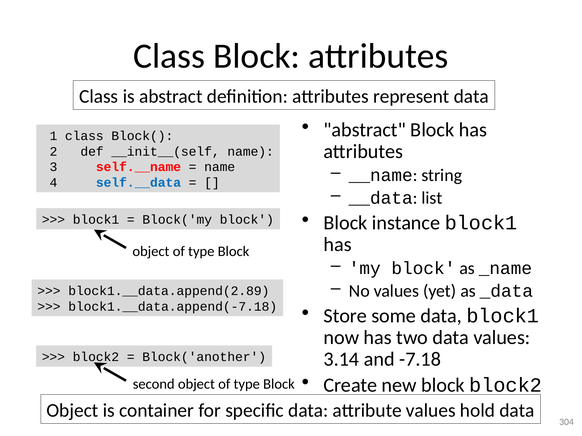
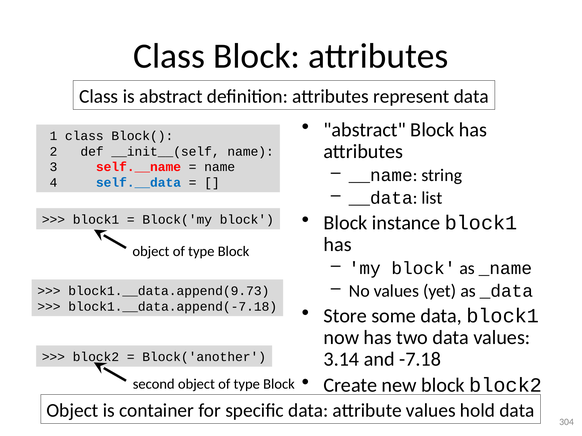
block1.__data.append(2.89: block1.__data.append(2.89 -> block1.__data.append(9.73
